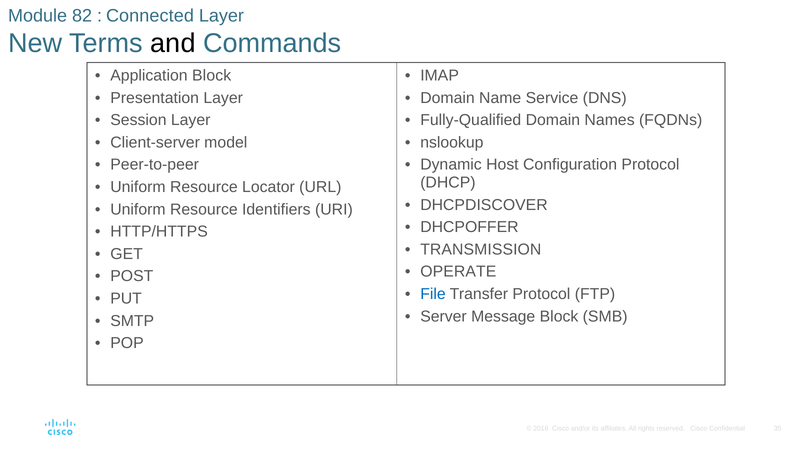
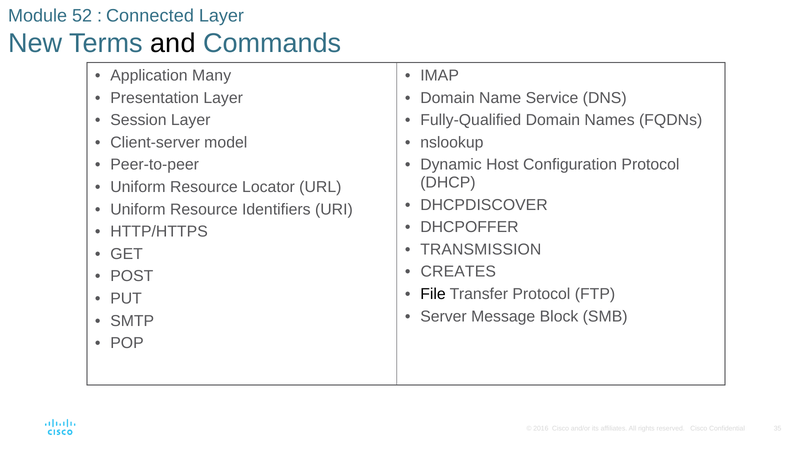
82: 82 -> 52
Application Block: Block -> Many
OPERATE: OPERATE -> CREATES
File colour: blue -> black
